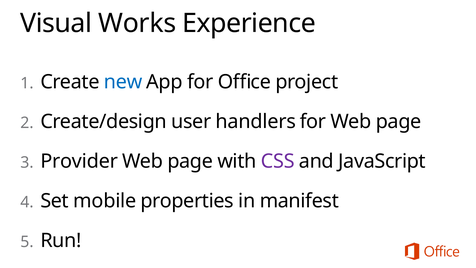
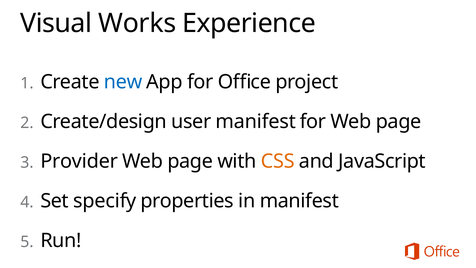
user handlers: handlers -> manifest
CSS colour: purple -> orange
mobile: mobile -> specify
